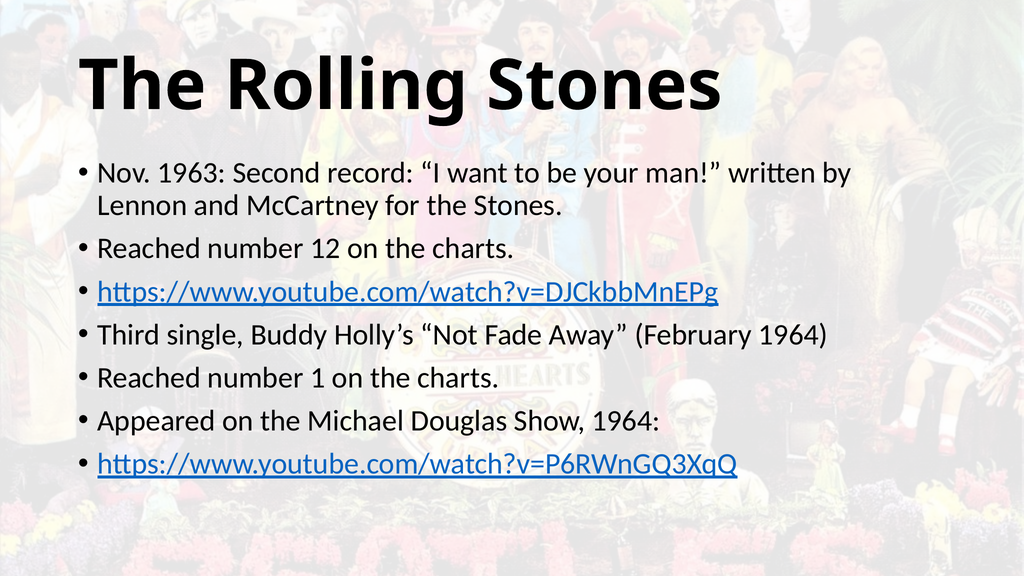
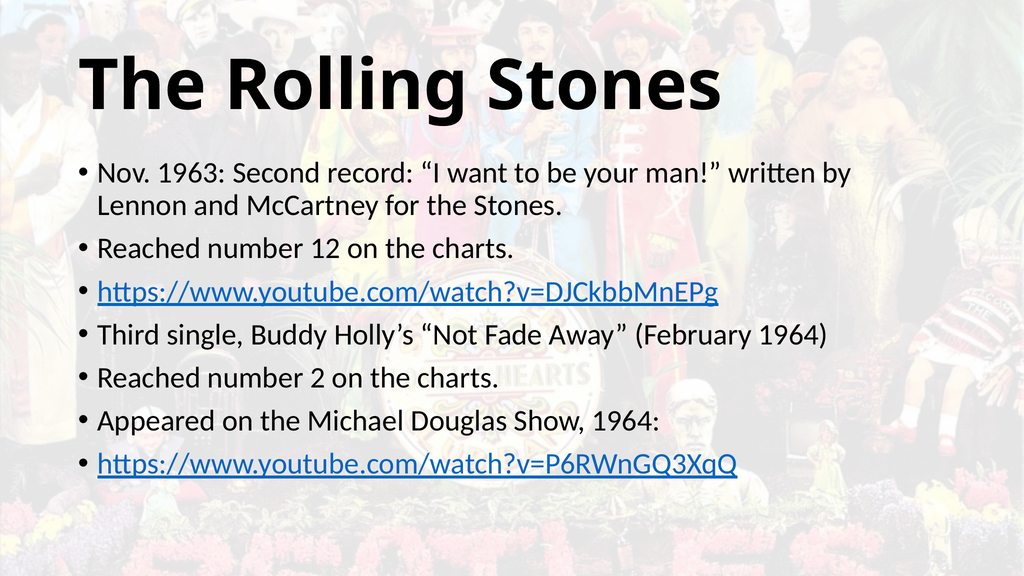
1: 1 -> 2
